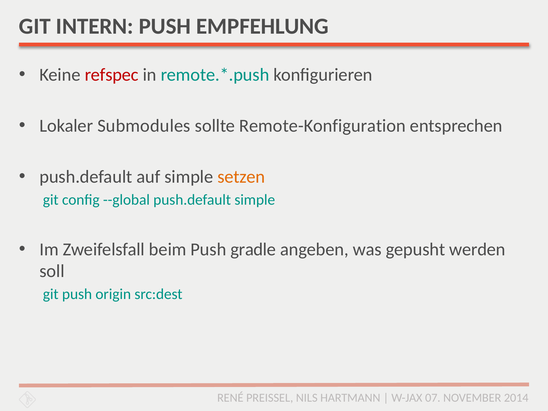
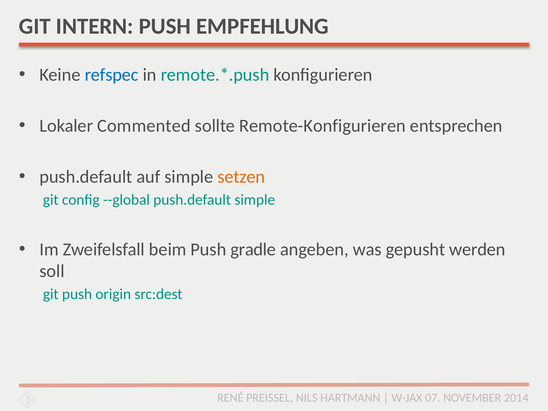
refspec colour: red -> blue
Submodules: Submodules -> Commented
Remote-Konfiguration: Remote-Konfiguration -> Remote-Konfigurieren
